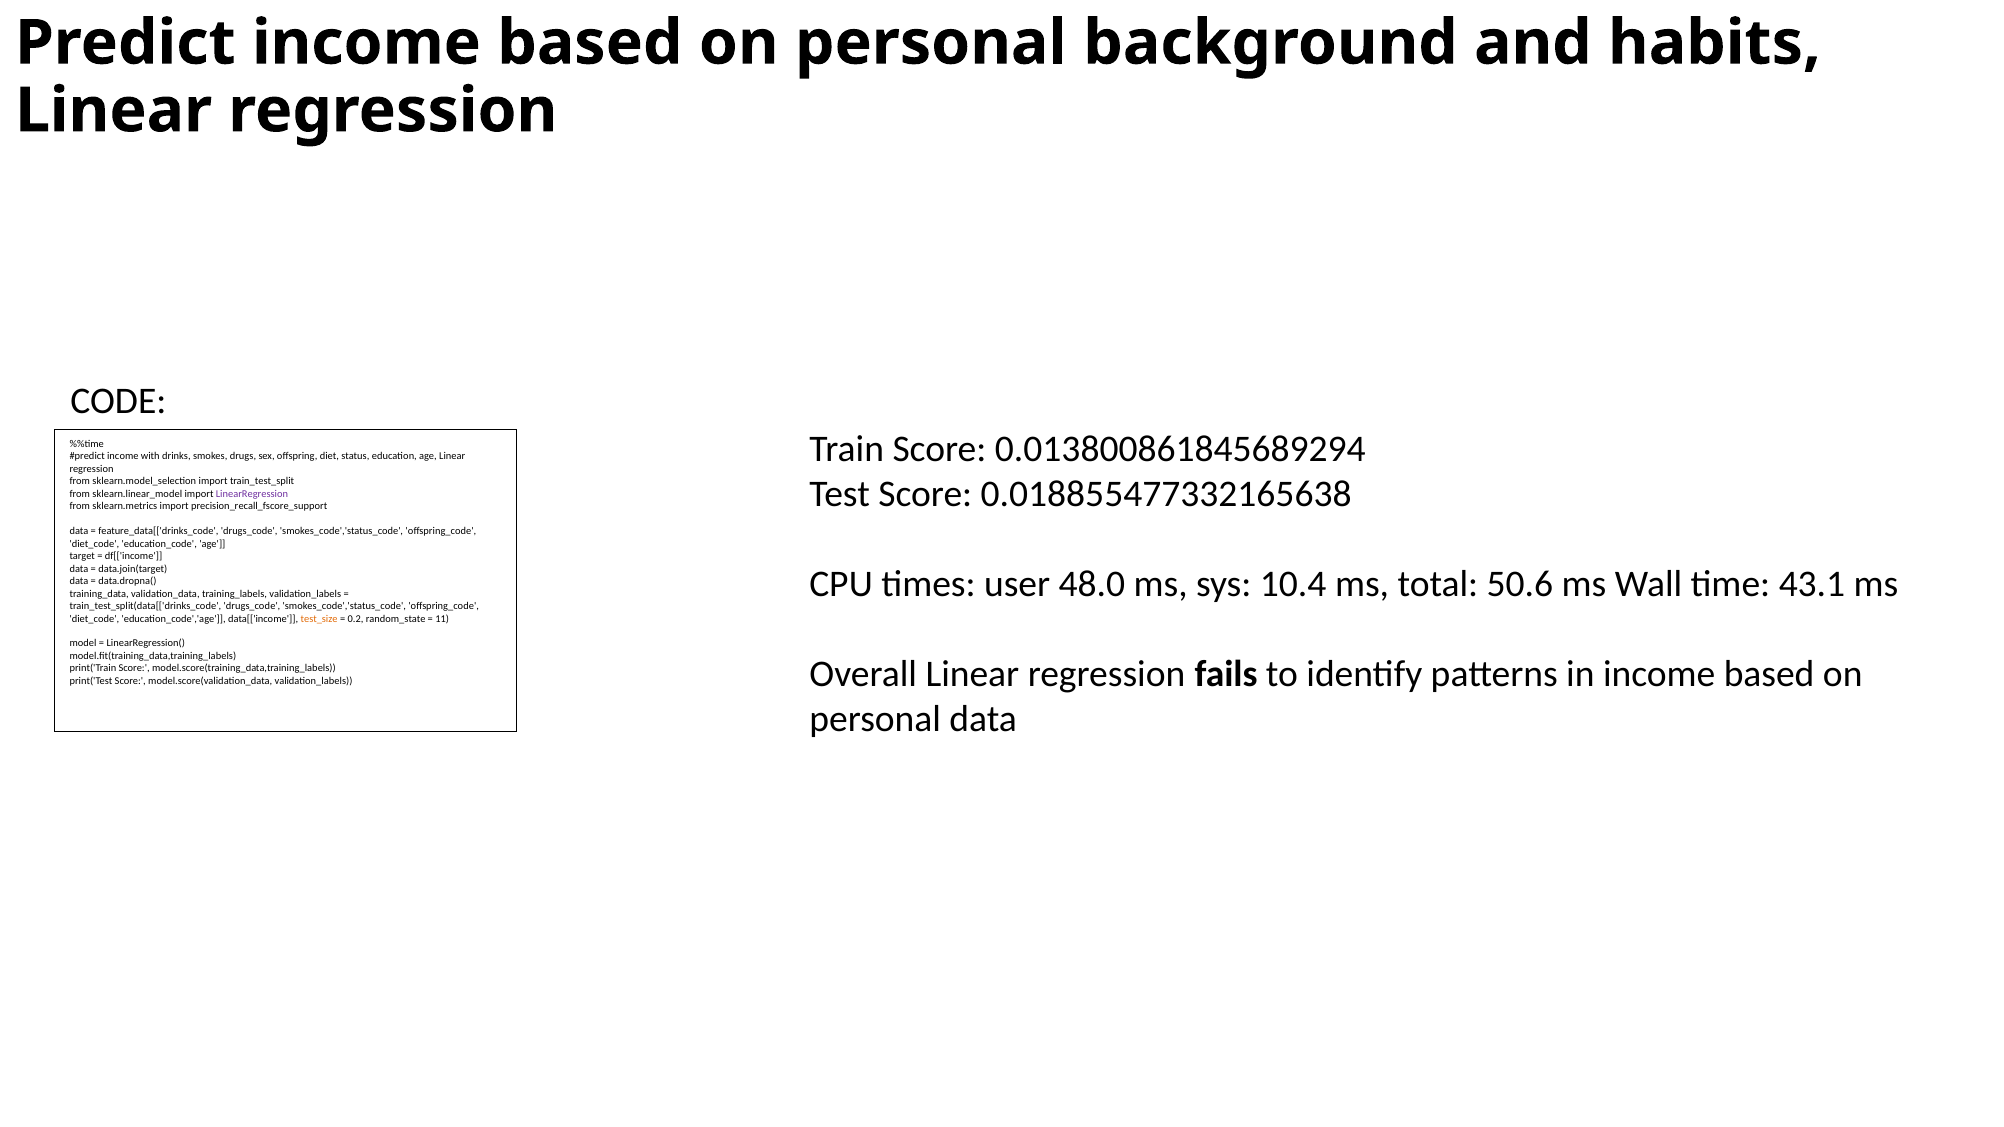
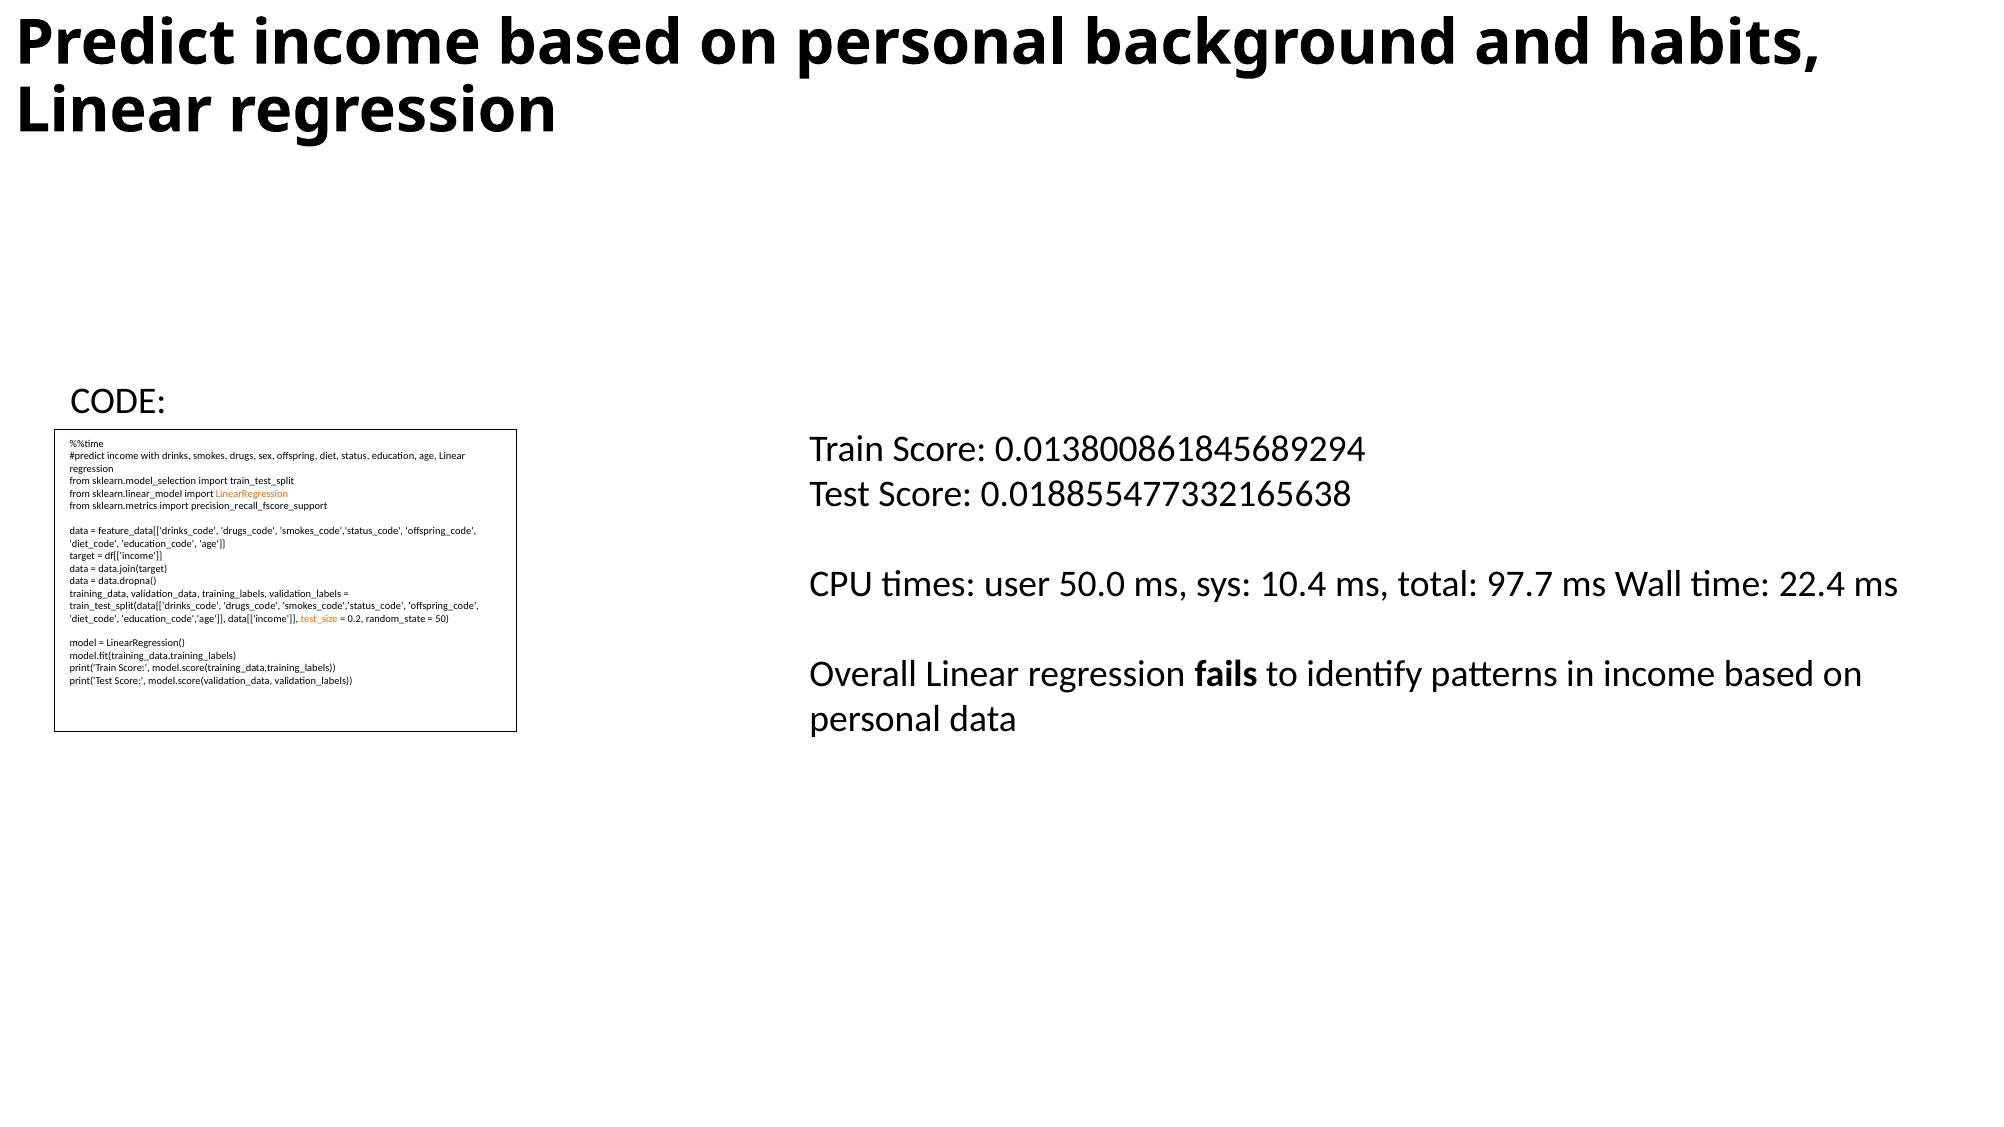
LinearRegression colour: purple -> orange
48.0: 48.0 -> 50.0
50.6: 50.6 -> 97.7
43.1: 43.1 -> 22.4
11: 11 -> 50
